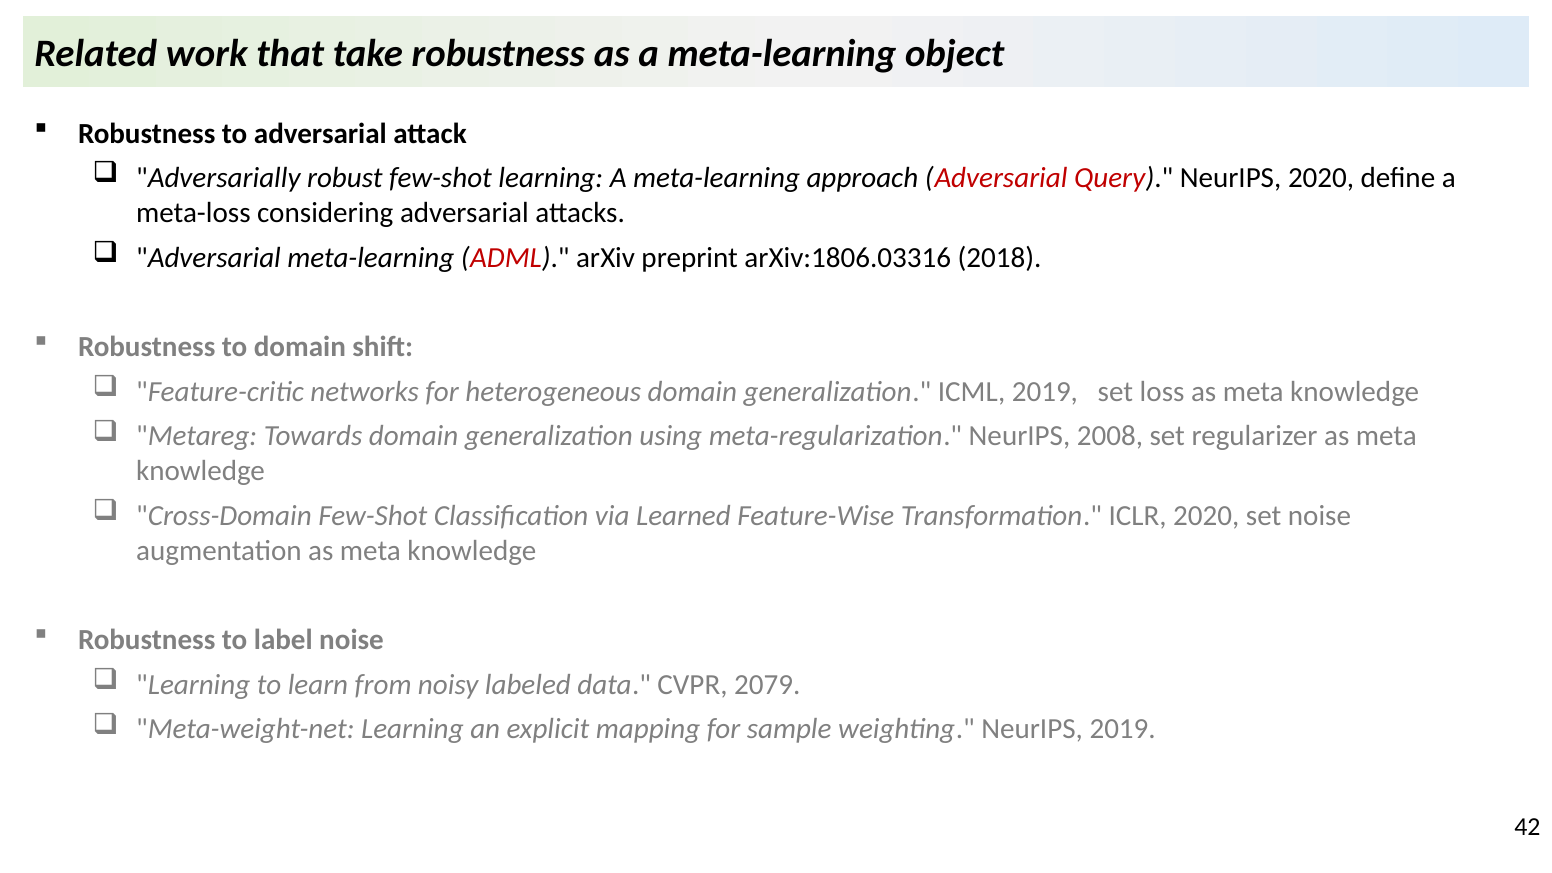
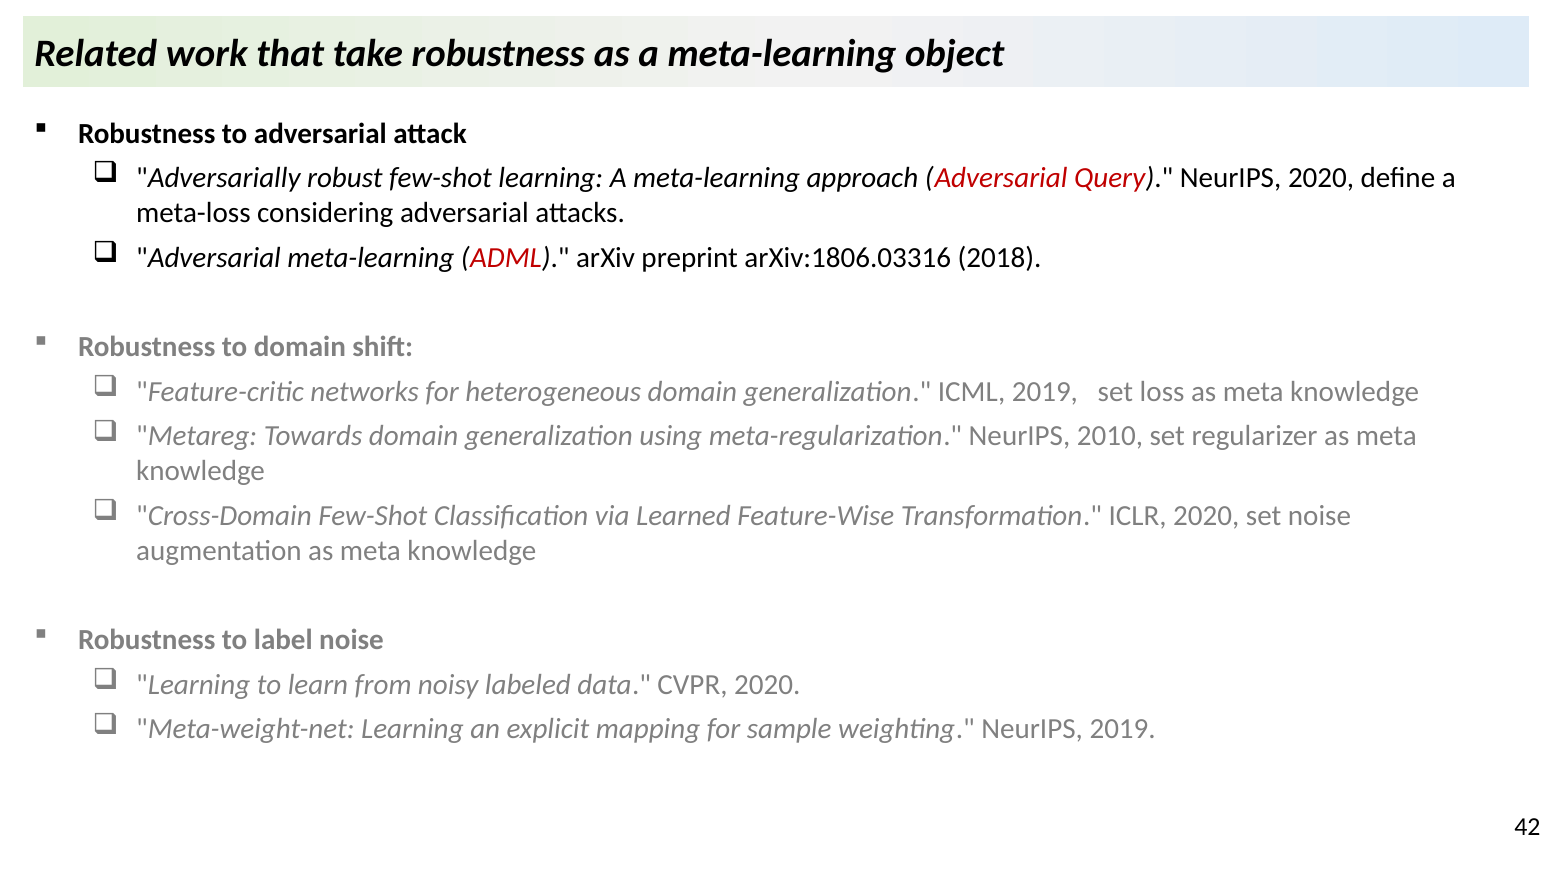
2008: 2008 -> 2010
CVPR 2079: 2079 -> 2020
